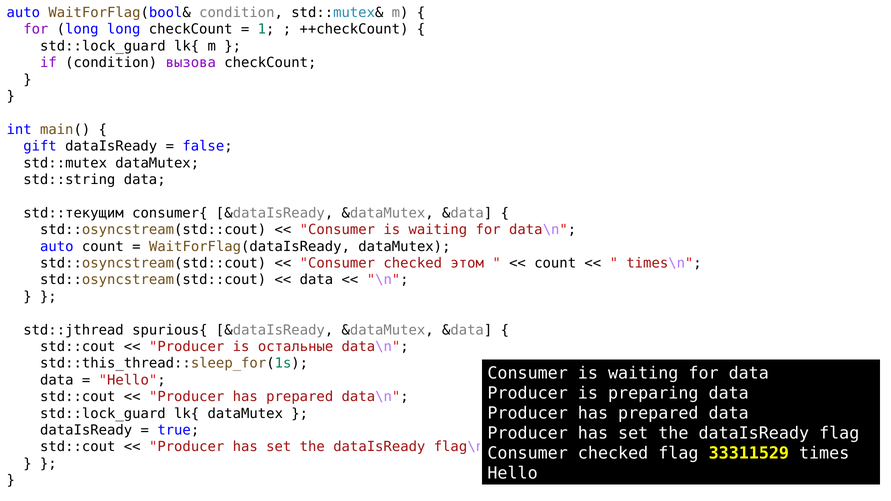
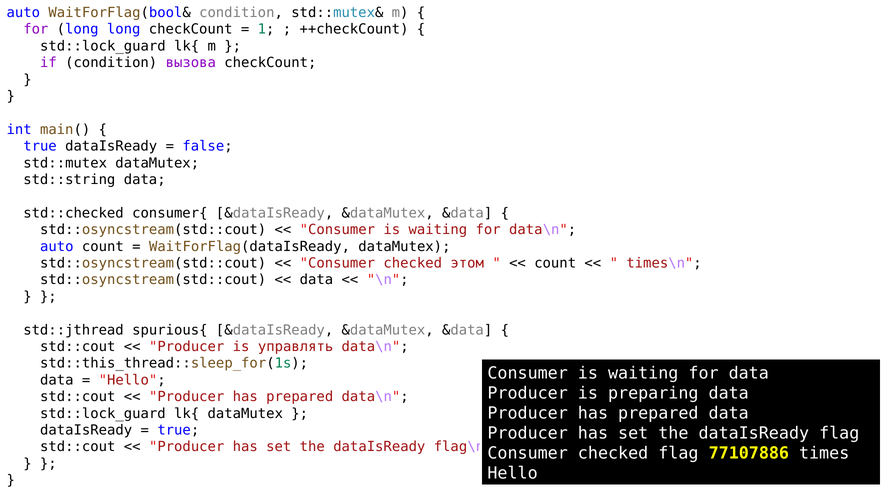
gift at (40, 146): gift -> true
std::текущим: std::текущим -> std::checked
остальные: остальные -> управлять
33311529: 33311529 -> 77107886
